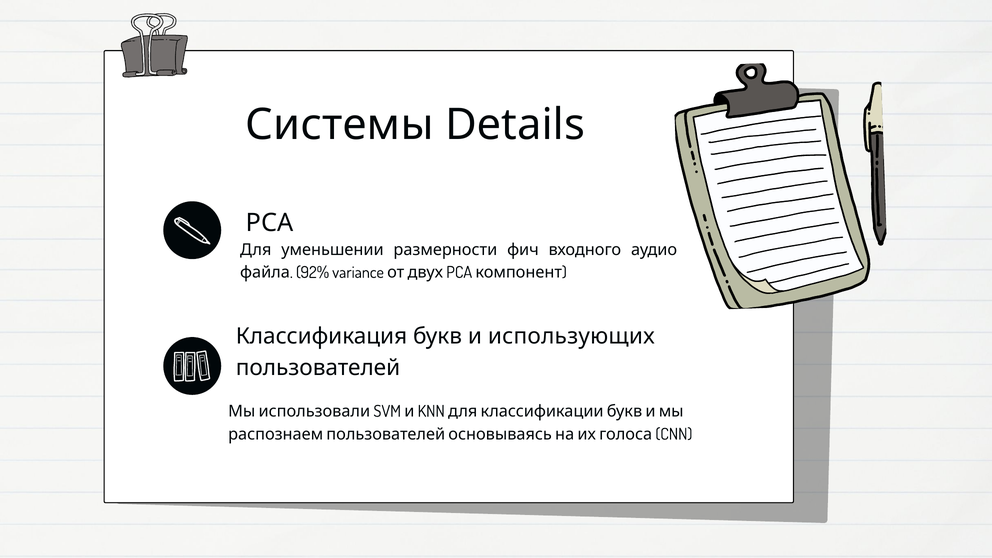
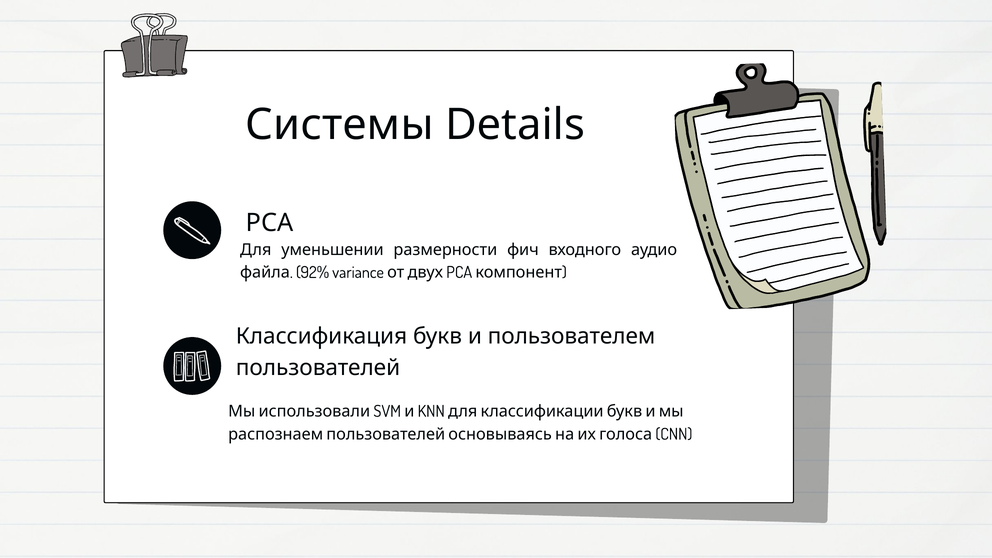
использующих: использующих -> пользователем
